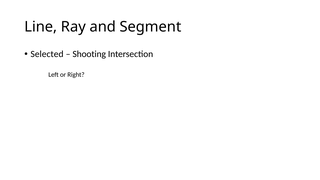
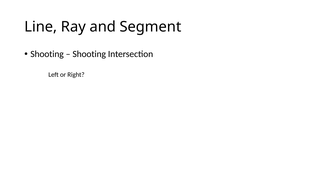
Selected at (47, 54): Selected -> Shooting
